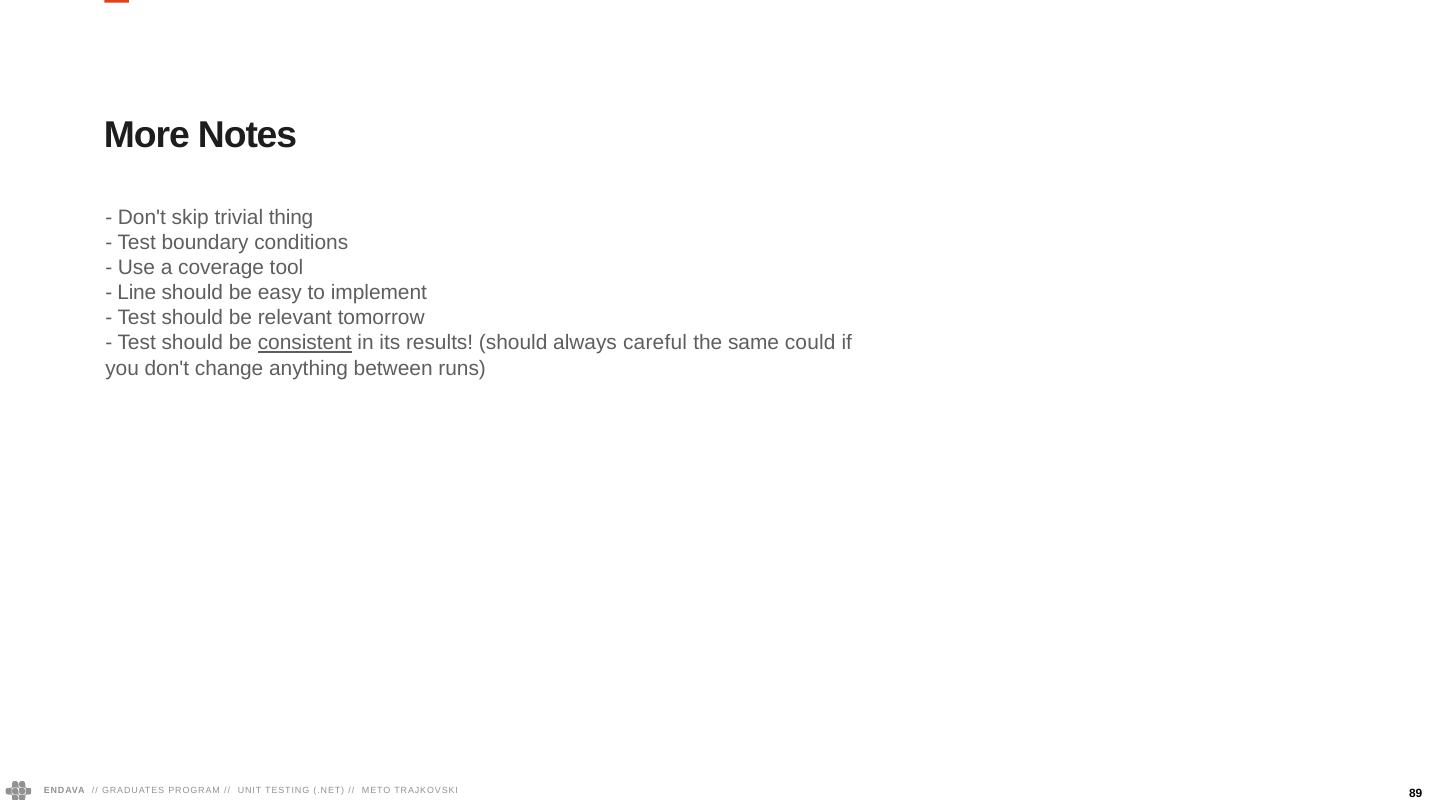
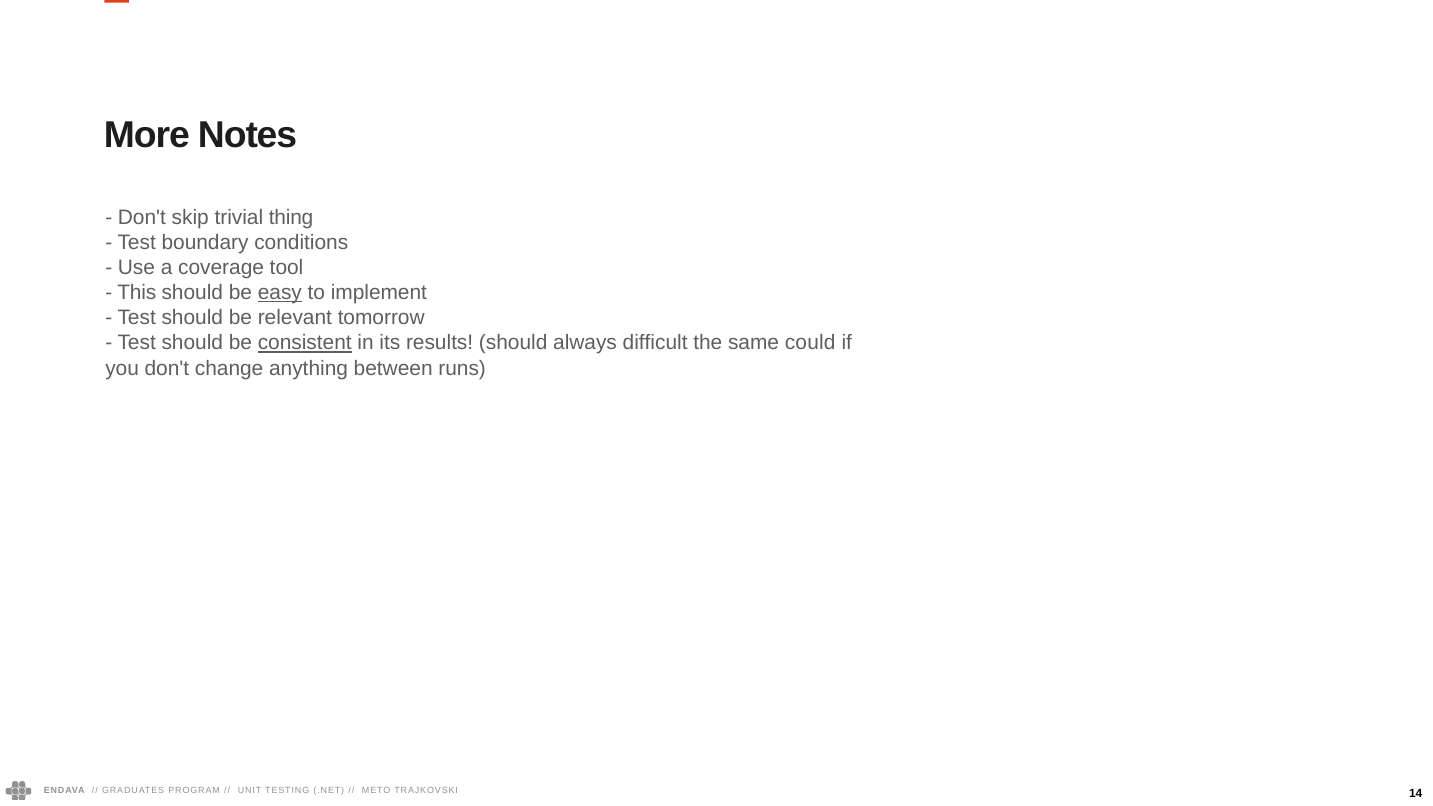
Line: Line -> This
easy underline: none -> present
careful: careful -> difficult
89: 89 -> 14
